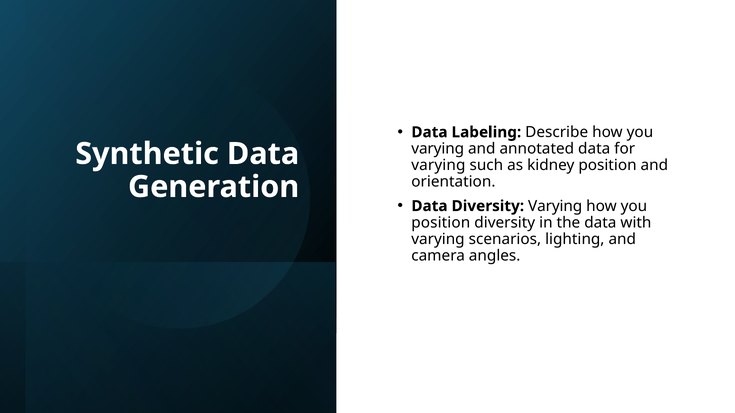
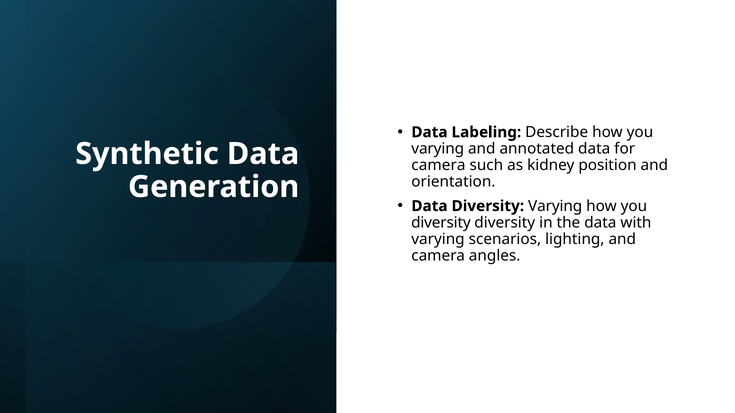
varying at (438, 165): varying -> camera
position at (441, 223): position -> diversity
